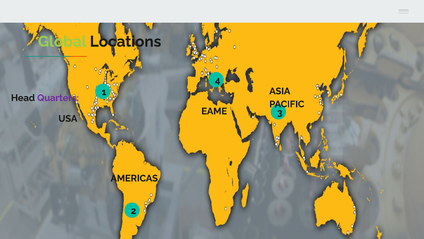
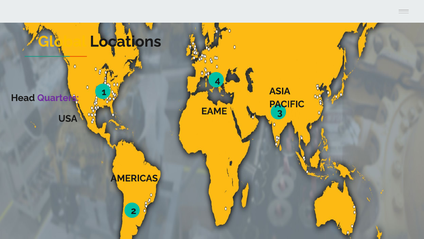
Global colour: light green -> yellow
